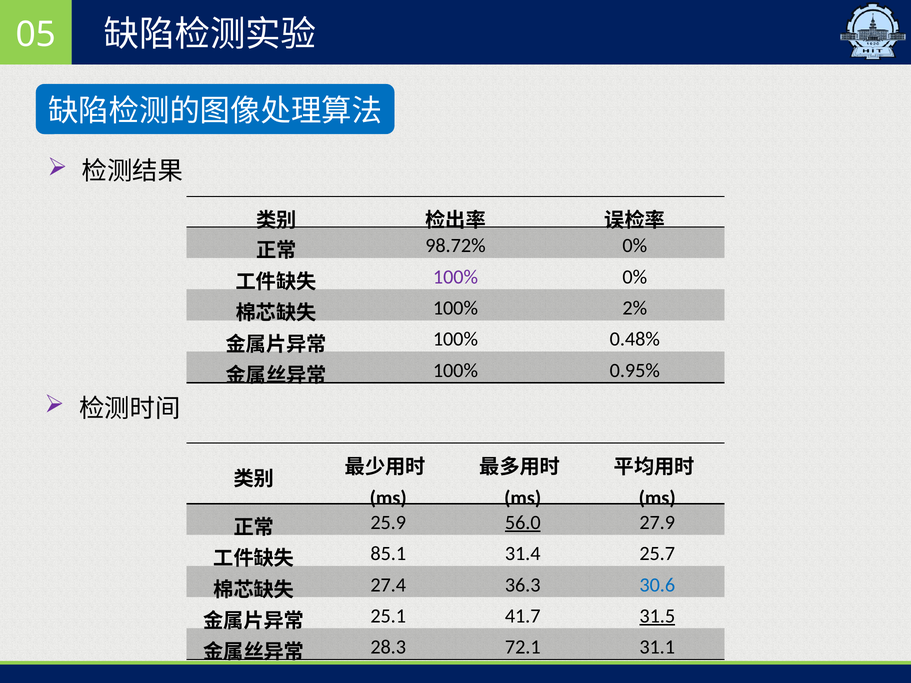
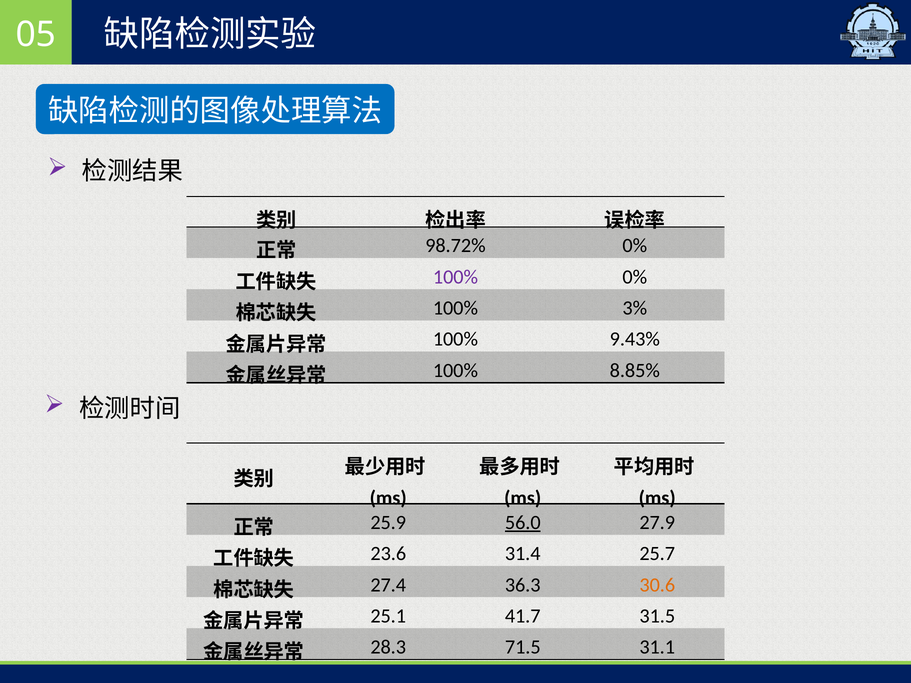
2%: 2% -> 3%
0.48%: 0.48% -> 9.43%
0.95%: 0.95% -> 8.85%
85.1: 85.1 -> 23.6
30.6 colour: blue -> orange
31.5 underline: present -> none
72.1: 72.1 -> 71.5
